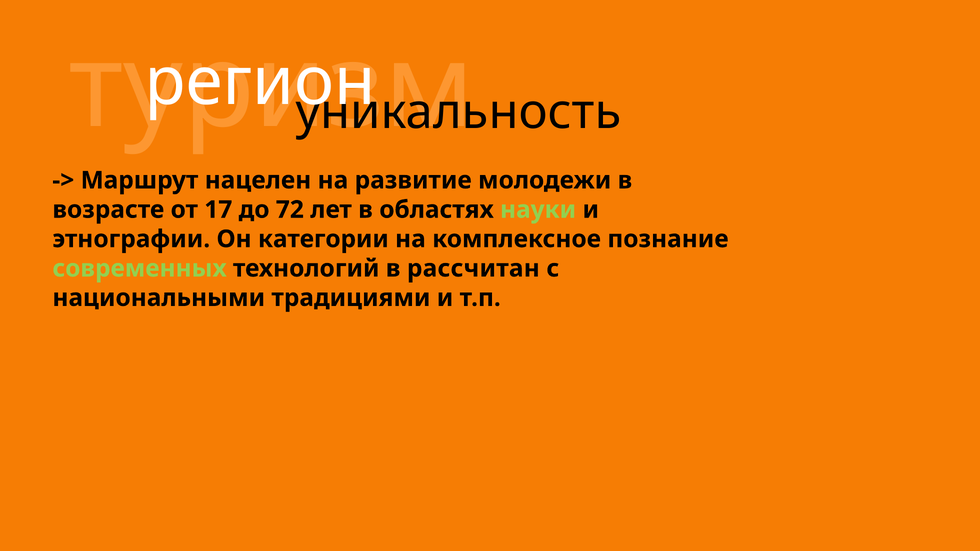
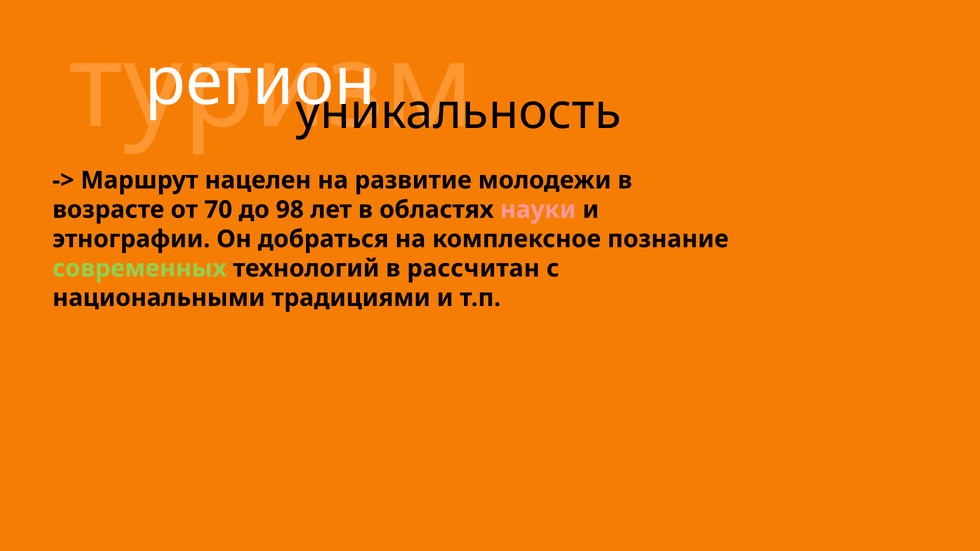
17: 17 -> 70
72: 72 -> 98
науки colour: light green -> pink
категории: категории -> добраться
